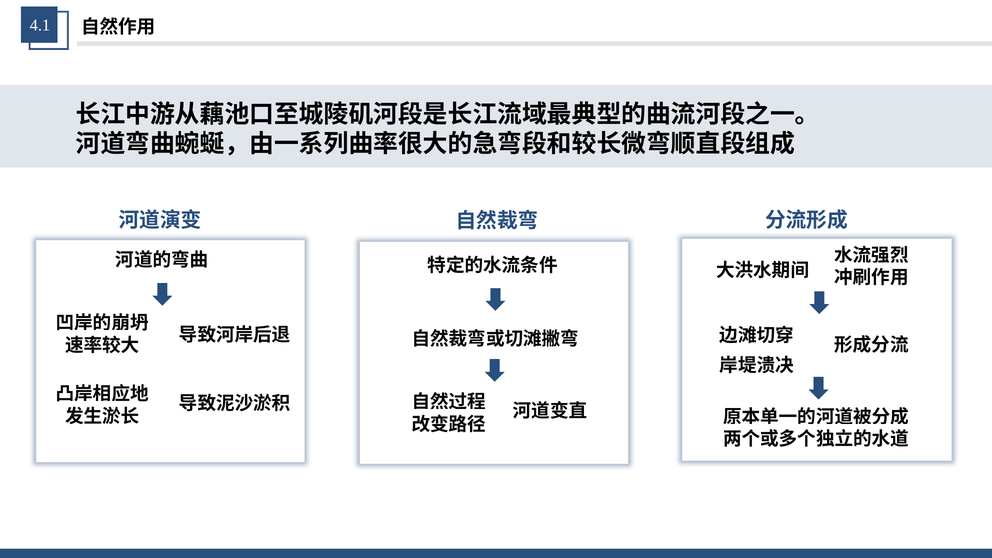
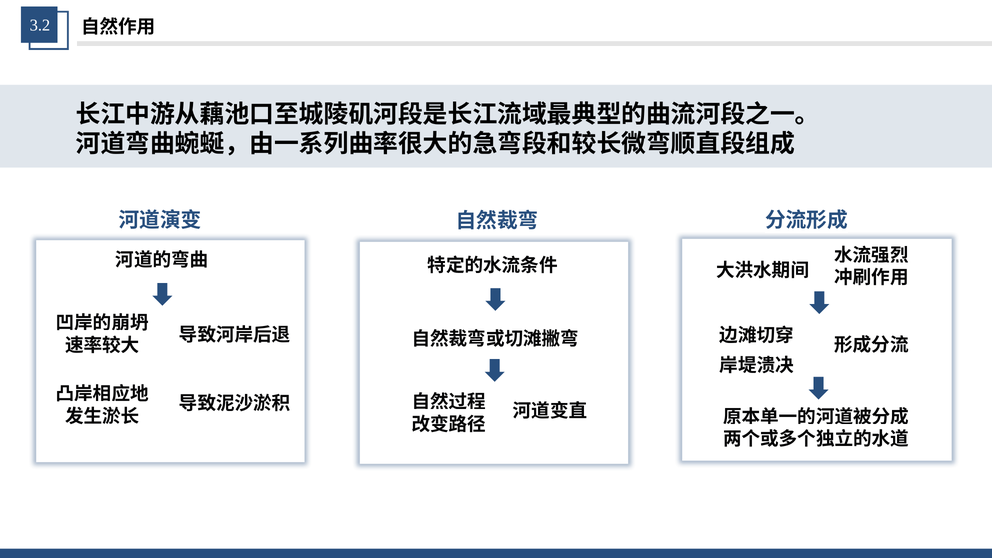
4.1: 4.1 -> 3.2
